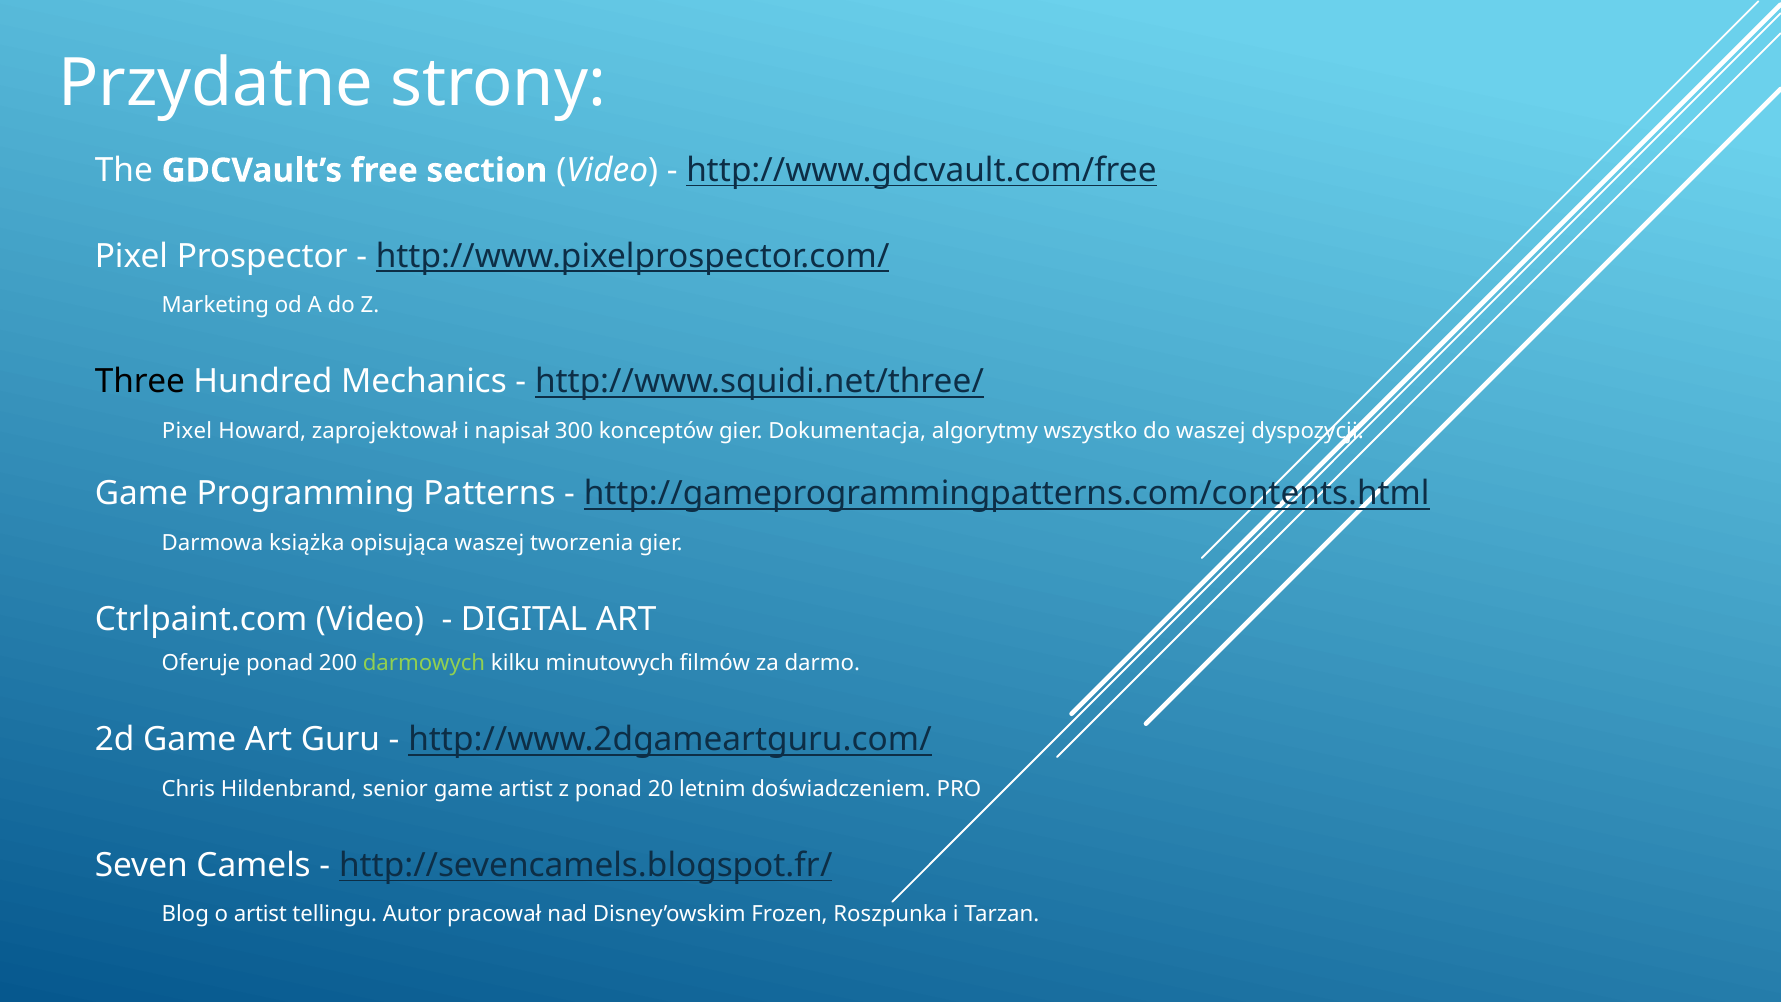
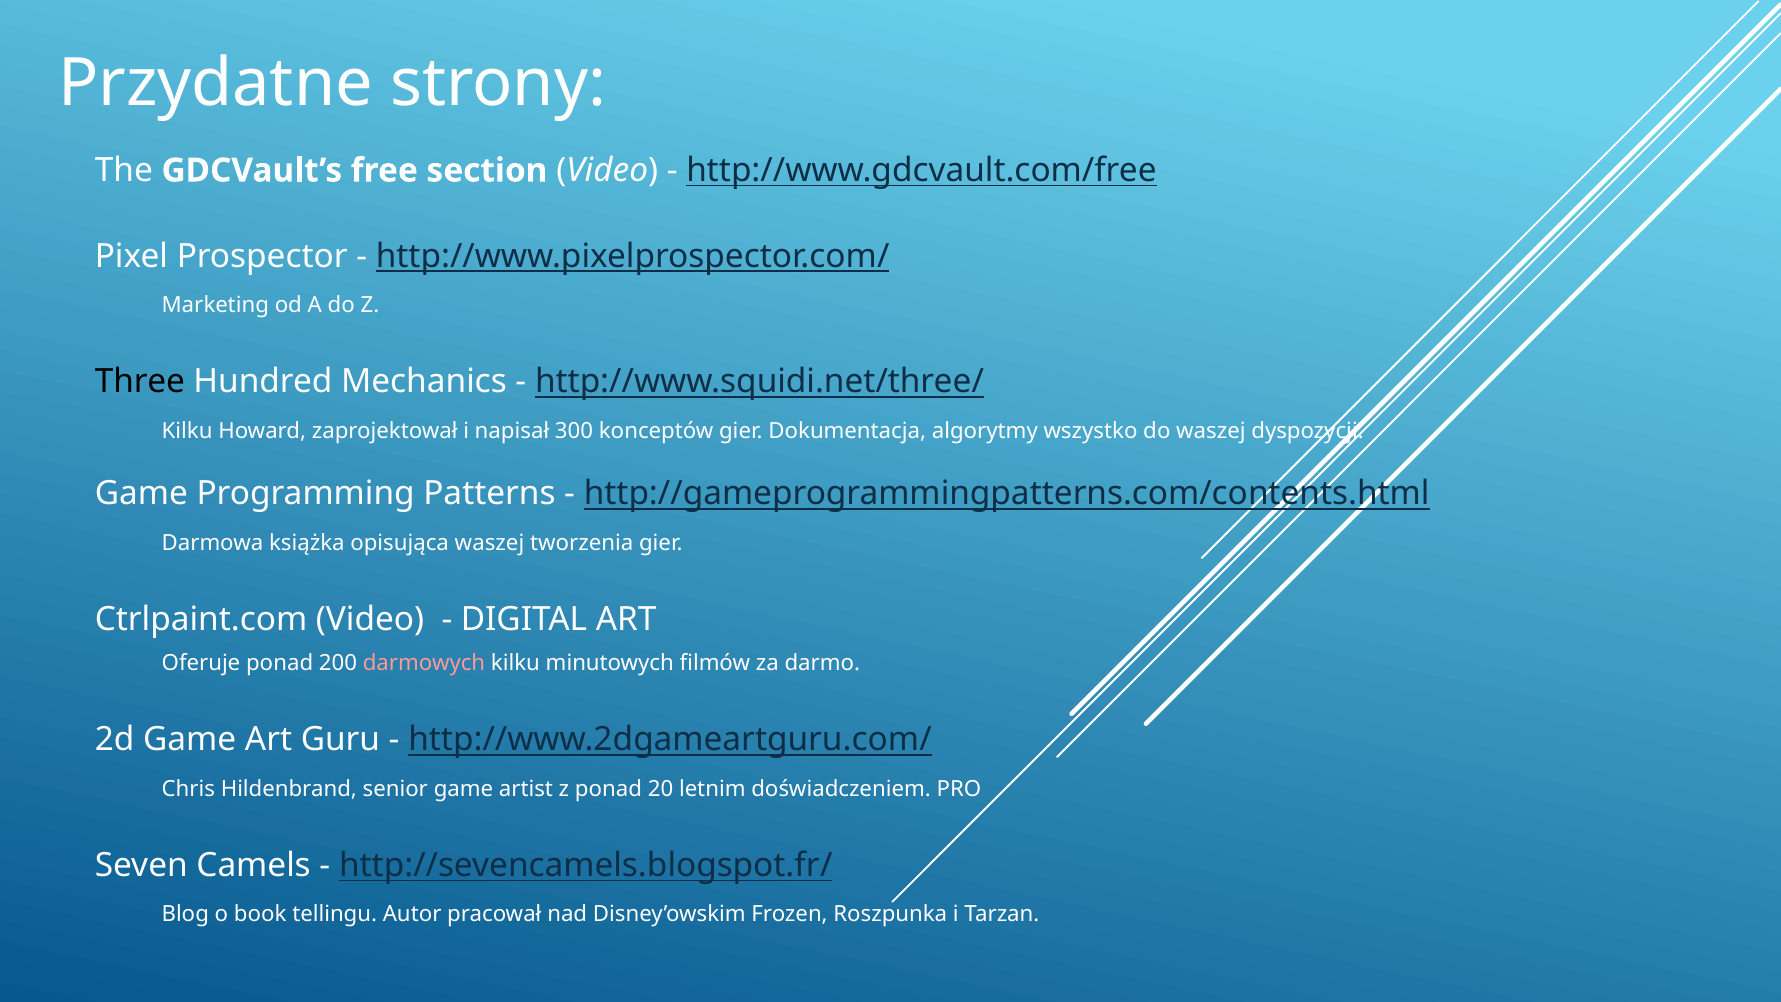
Pixel at (187, 431): Pixel -> Kilku
darmowych colour: light green -> pink
o artist: artist -> book
